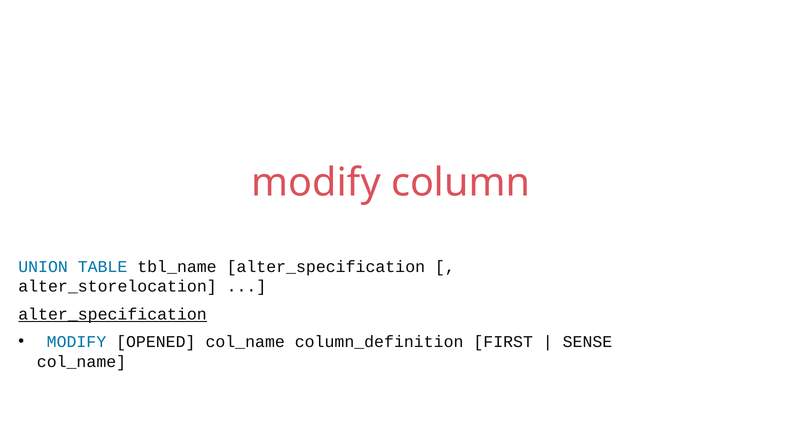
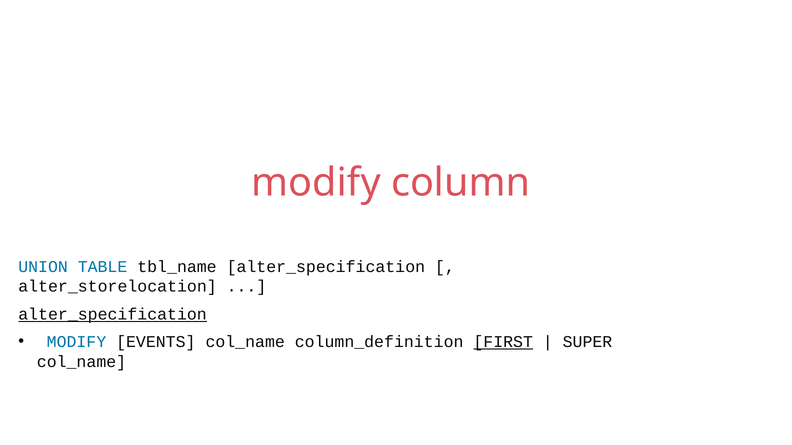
OPENED: OPENED -> EVENTS
FIRST underline: none -> present
SENSE: SENSE -> SUPER
